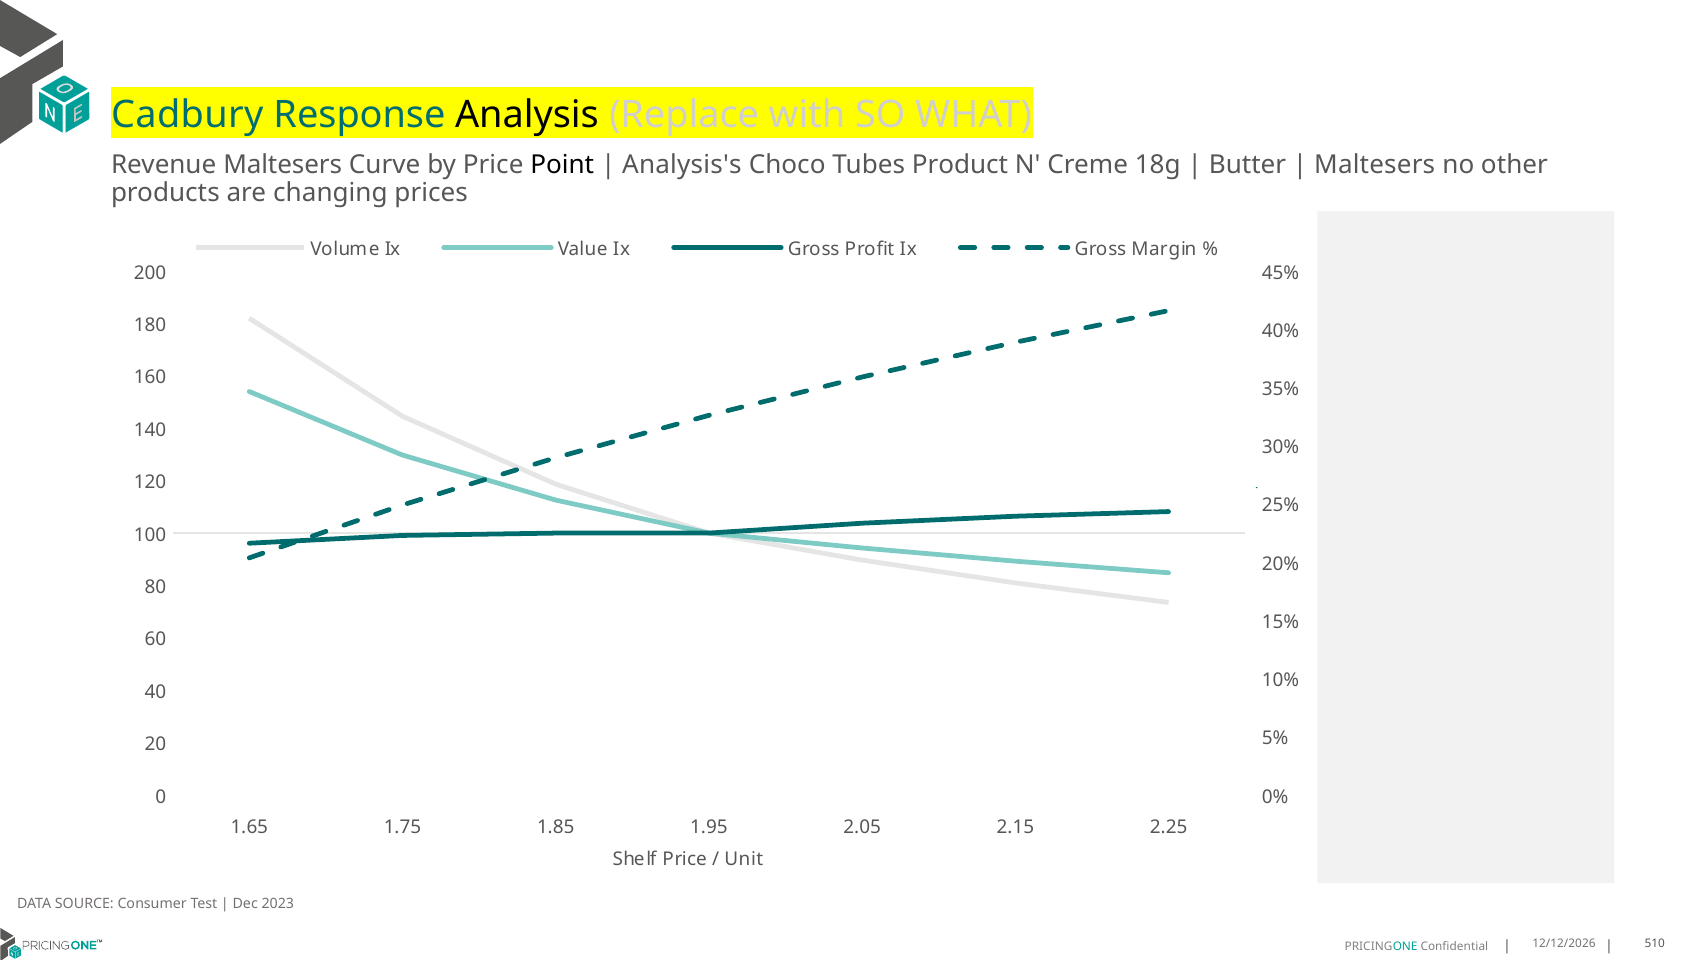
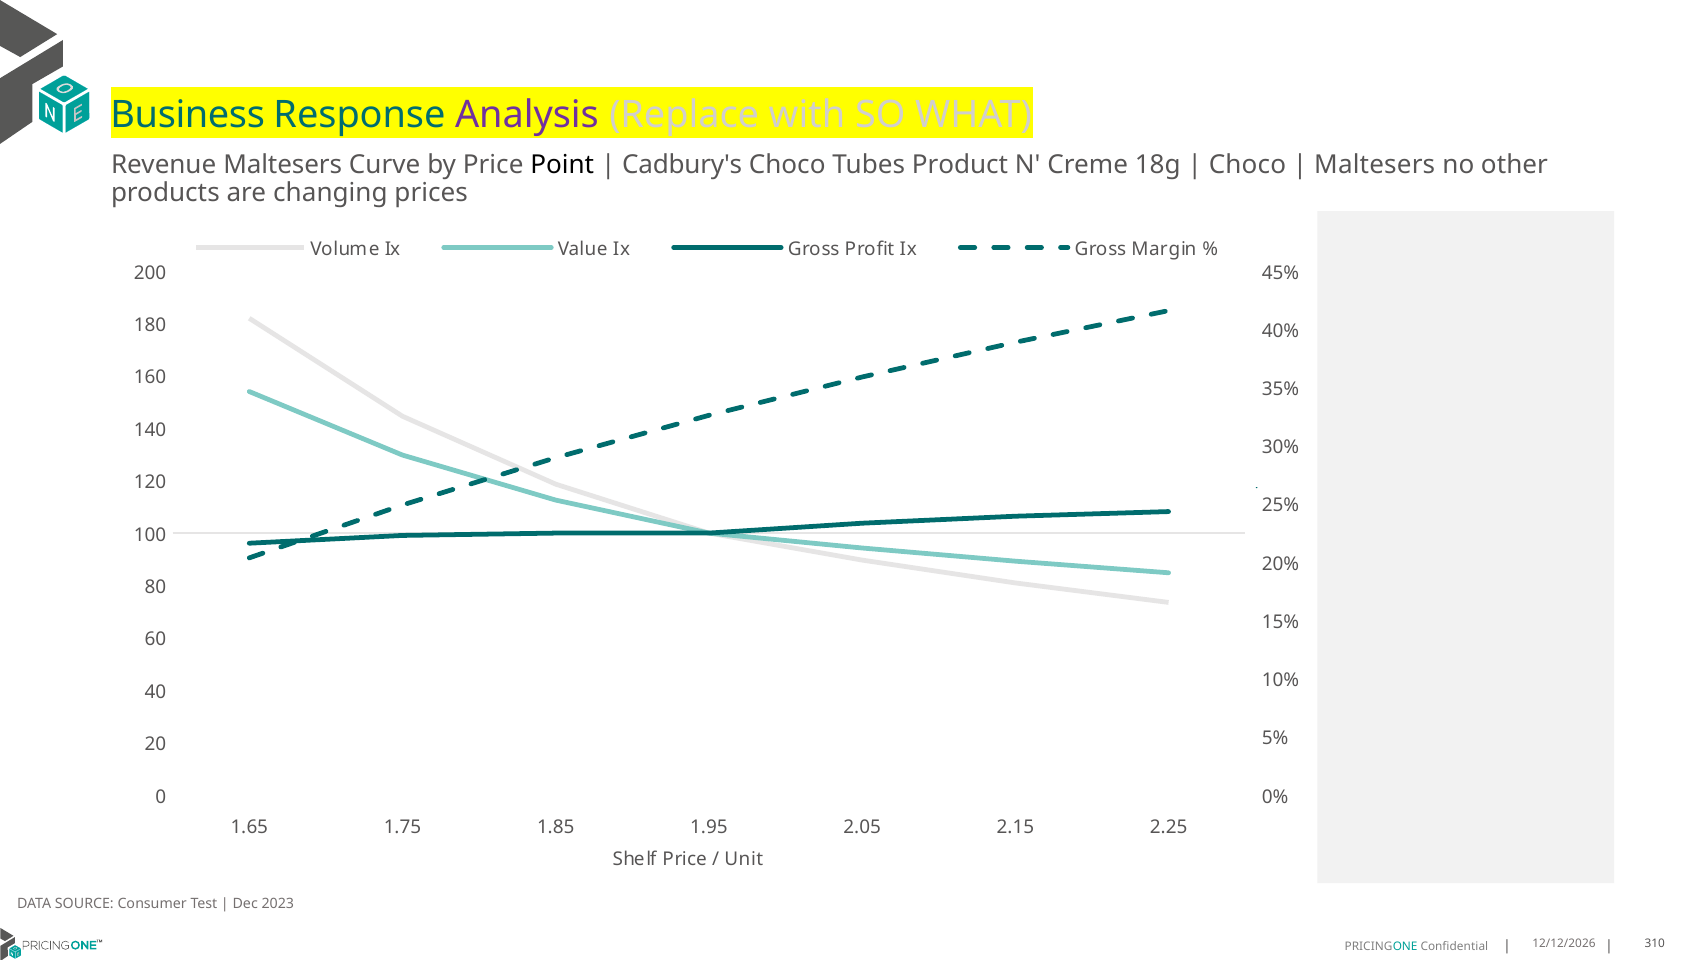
Cadbury: Cadbury -> Business
Analysis colour: black -> purple
Analysis's: Analysis's -> Cadbury's
Butter at (1247, 165): Butter -> Choco
510: 510 -> 310
